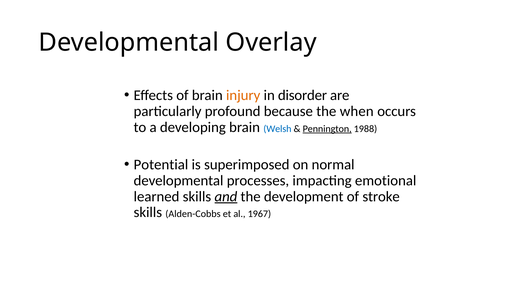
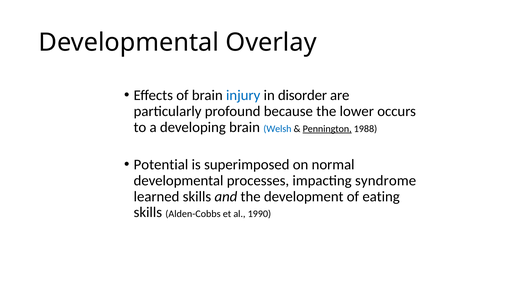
injury colour: orange -> blue
when: when -> lower
emotional: emotional -> syndrome
and underline: present -> none
stroke: stroke -> eating
1967: 1967 -> 1990
